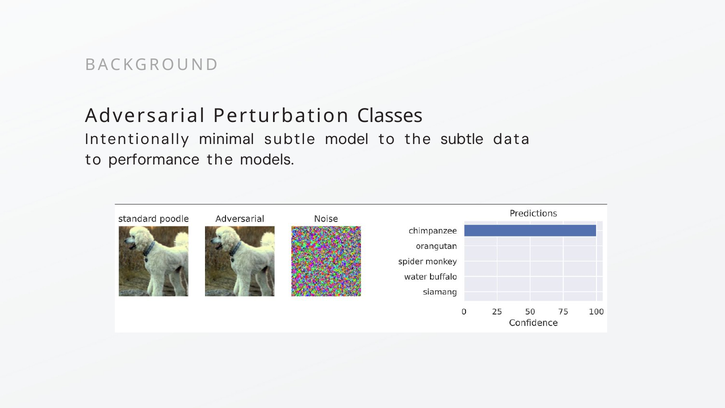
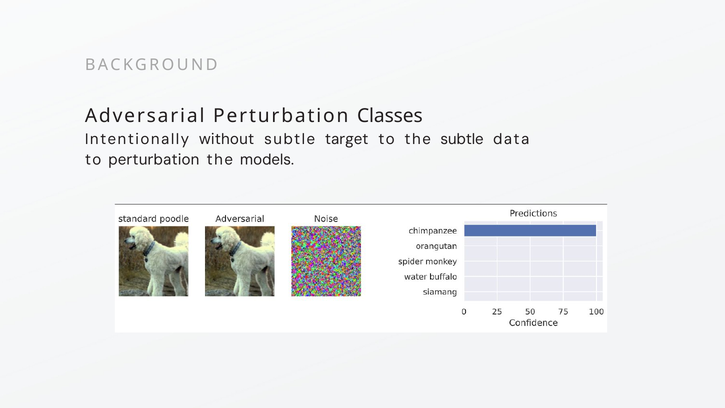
minimal: minimal -> without
model: model -> target
to performance: performance -> perturbation
